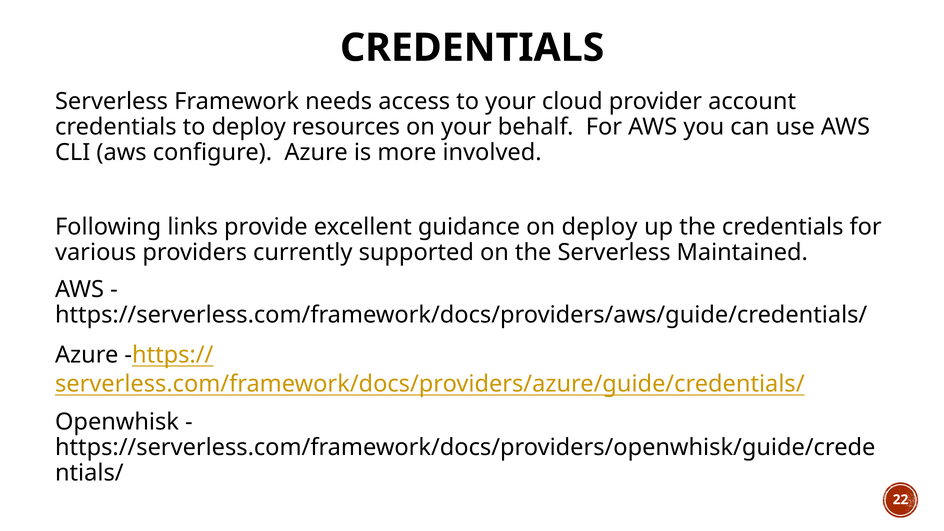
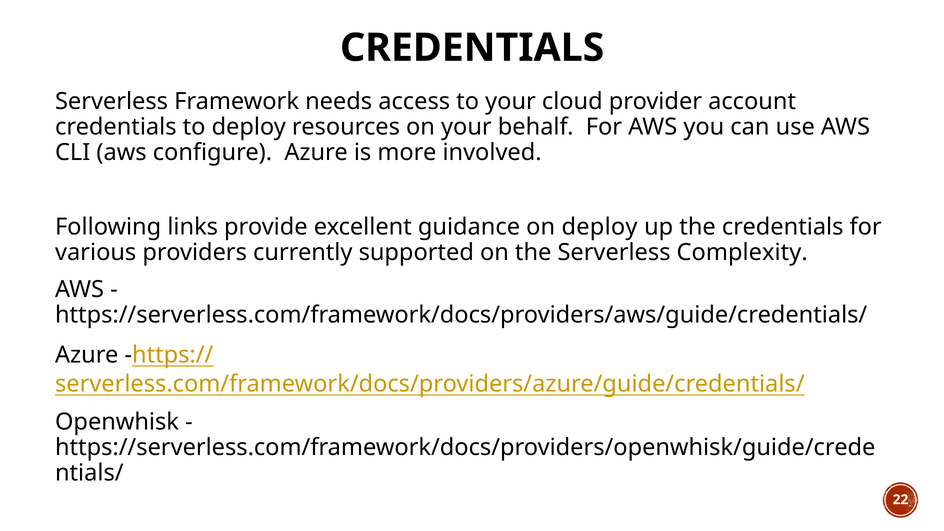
Maintained: Maintained -> Complexity
